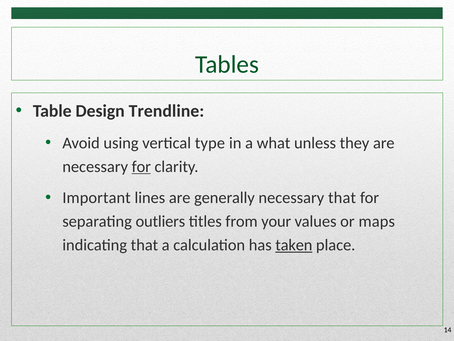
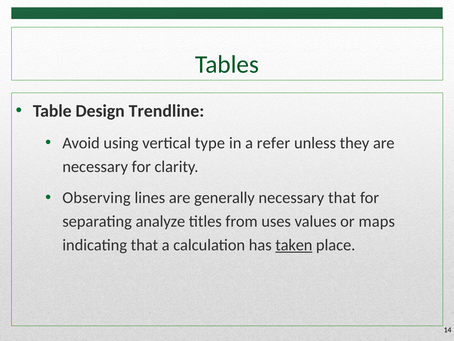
what: what -> refer
for at (141, 166) underline: present -> none
Important: Important -> Observing
outliers: outliers -> analyze
your: your -> uses
